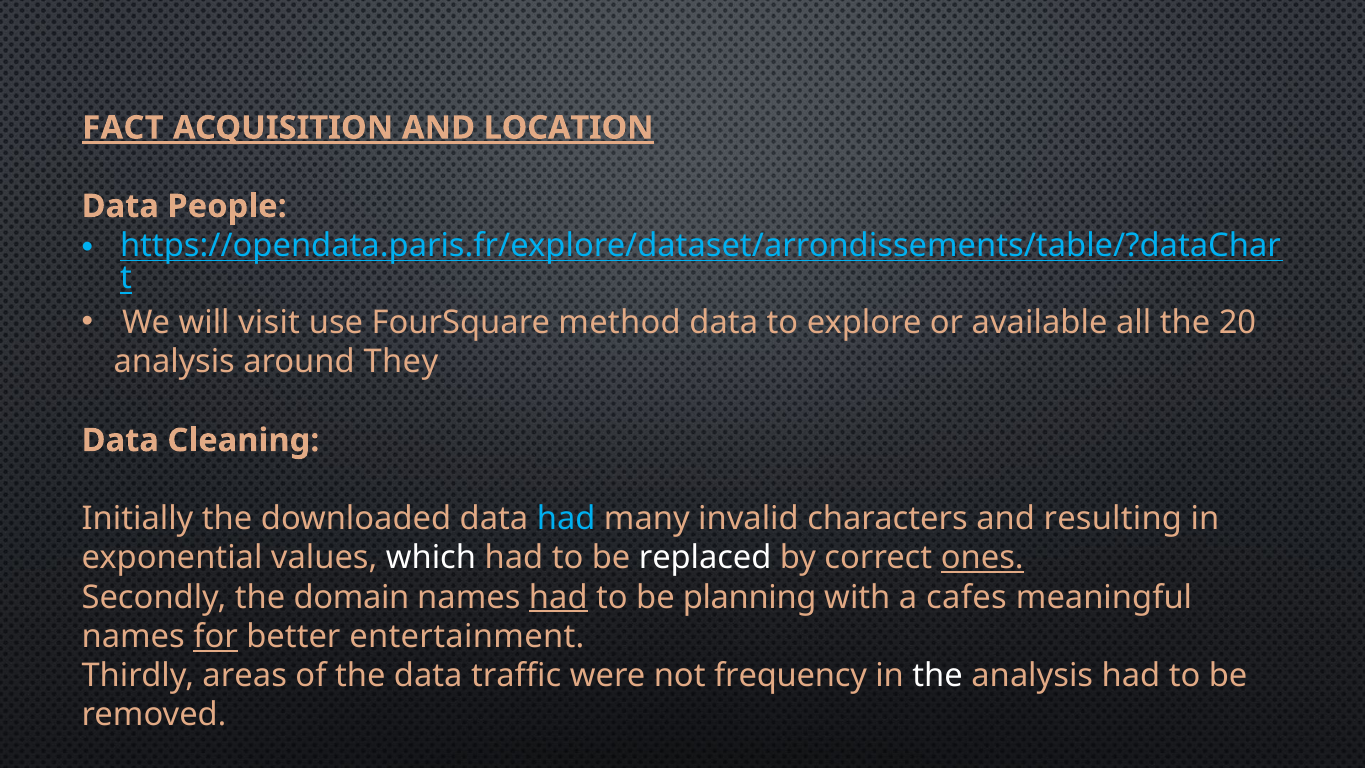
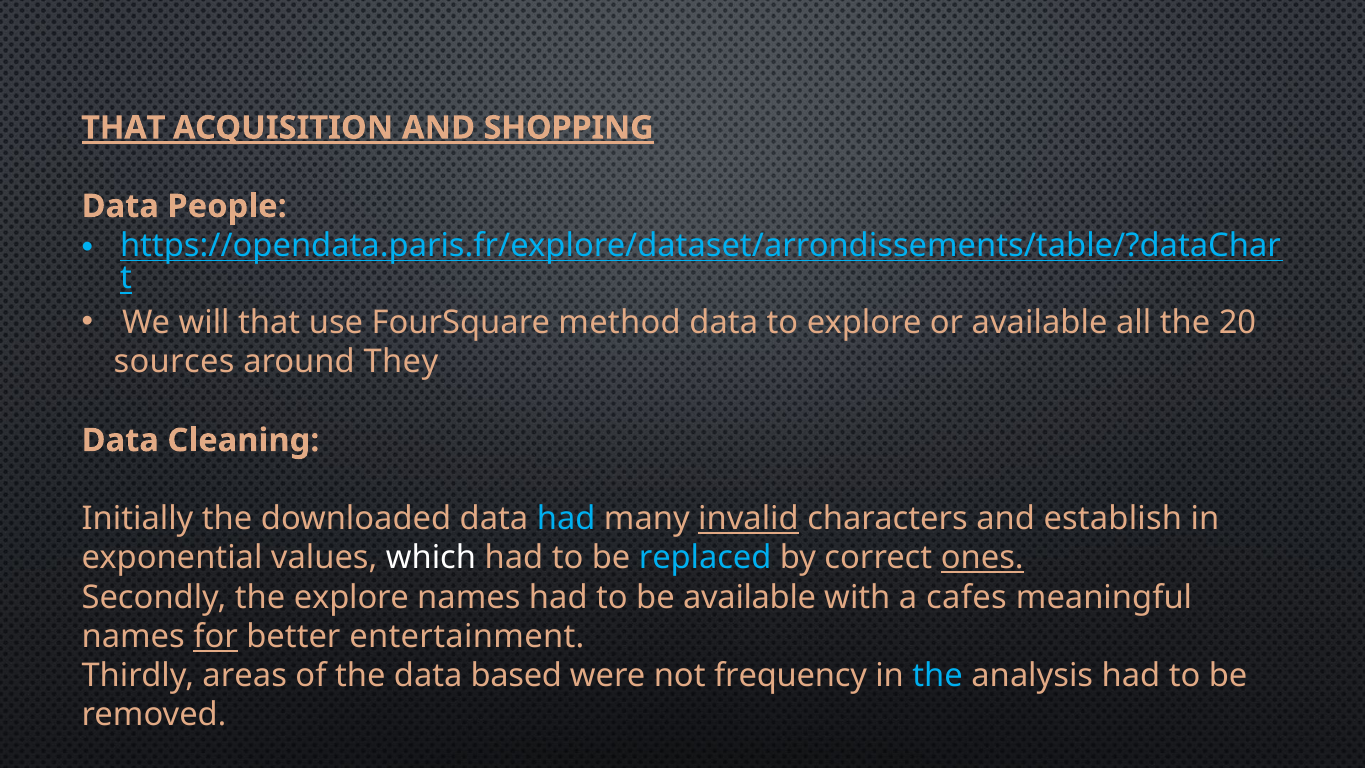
FACT at (123, 128): FACT -> THAT
LOCATION: LOCATION -> SHOPPING
will visit: visit -> that
analysis at (174, 362): analysis -> sources
invalid underline: none -> present
resulting: resulting -> establish
replaced colour: white -> light blue
the domain: domain -> explore
had at (558, 597) underline: present -> none
be planning: planning -> available
traffic: traffic -> based
the at (938, 676) colour: white -> light blue
